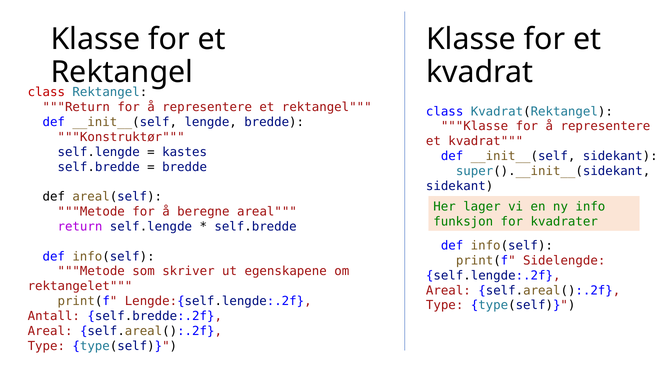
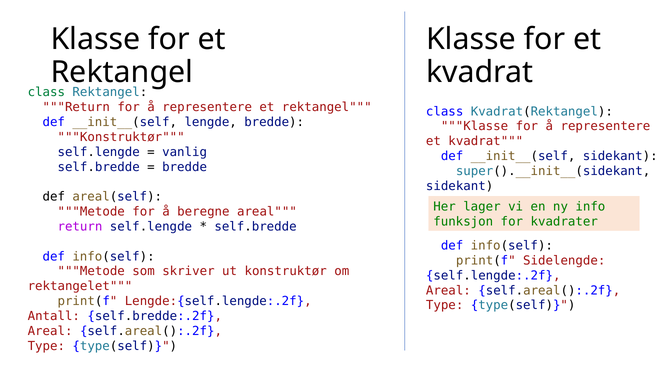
class at (46, 92) colour: red -> green
kastes: kastes -> vanlig
ut egenskapene: egenskapene -> konstruktør
